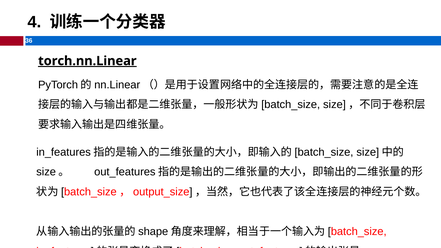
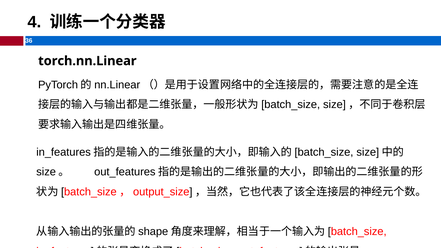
torch.nn.Linear underline: present -> none
